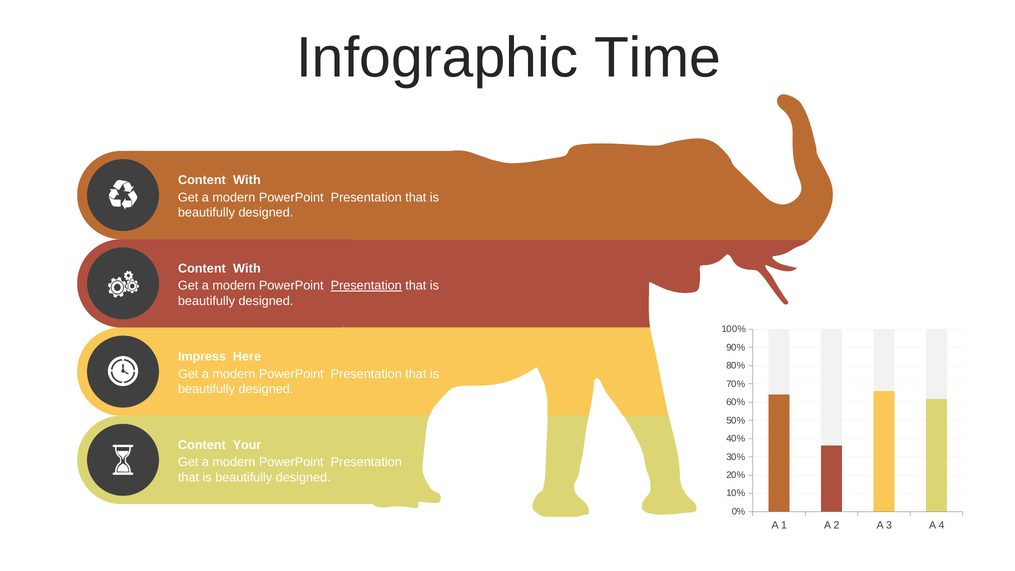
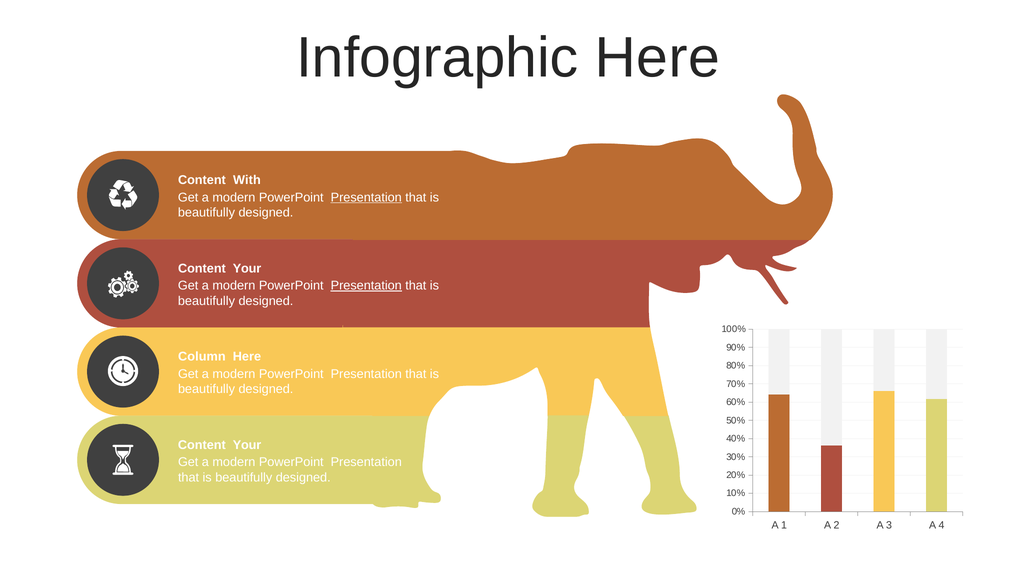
Infographic Time: Time -> Here
Presentation at (366, 197) underline: none -> present
With at (247, 269): With -> Your
Impress: Impress -> Column
